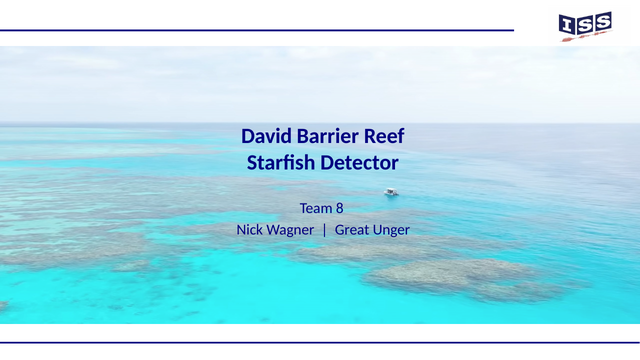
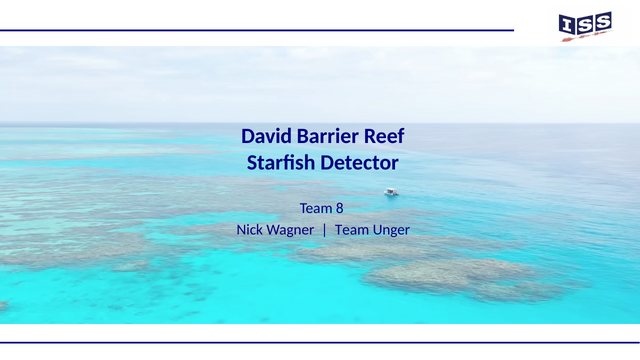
Great at (352, 230): Great -> Team
